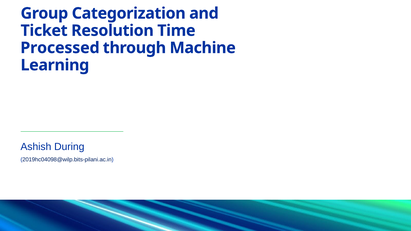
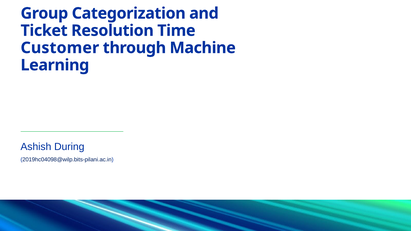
Processed: Processed -> Customer
